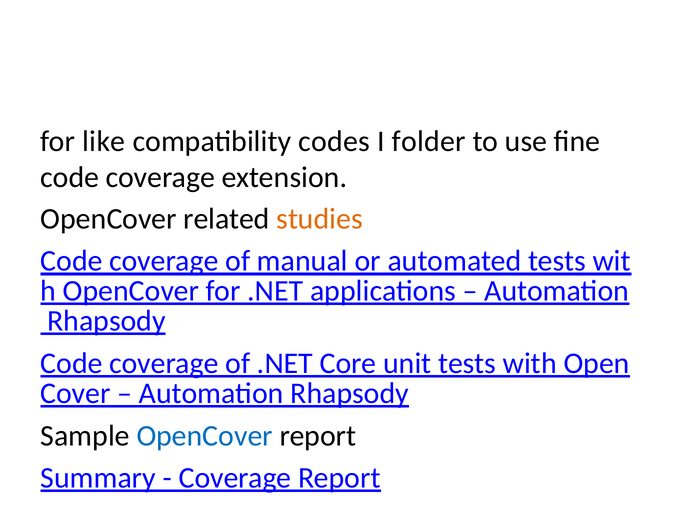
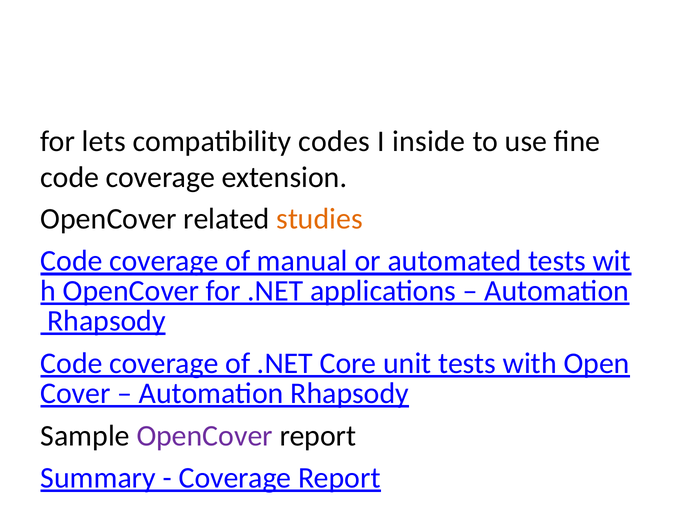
like: like -> lets
folder: folder -> inside
OpenCover at (205, 436) colour: blue -> purple
